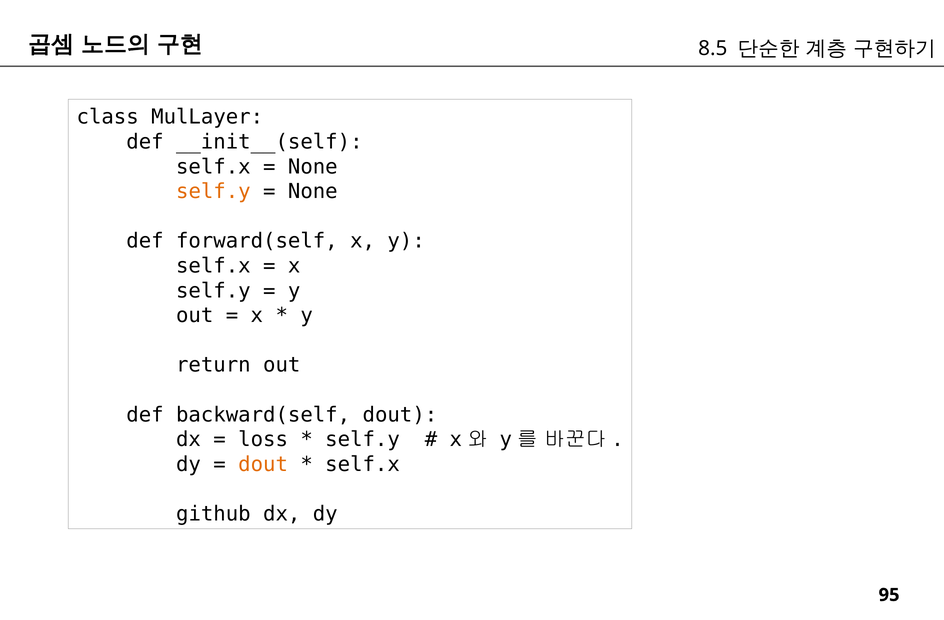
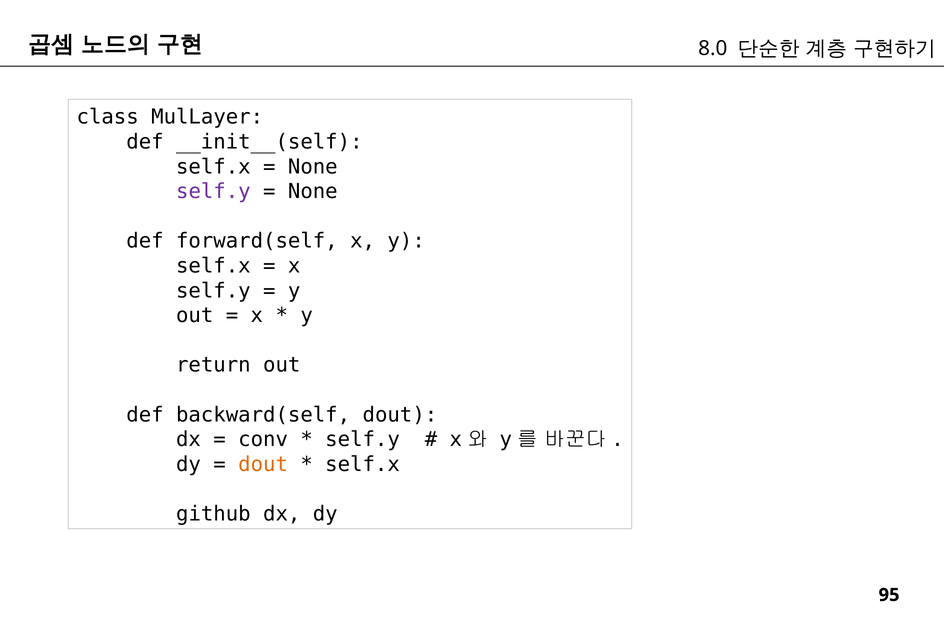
8.5: 8.5 -> 8.0
self.y at (213, 191) colour: orange -> purple
loss: loss -> conv
